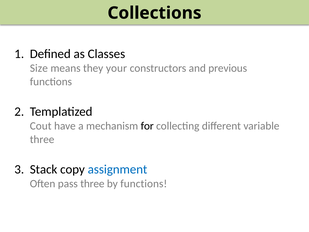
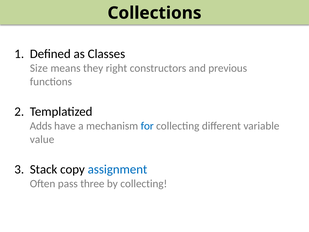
your: your -> right
Cout: Cout -> Adds
for colour: black -> blue
three at (42, 139): three -> value
by functions: functions -> collecting
